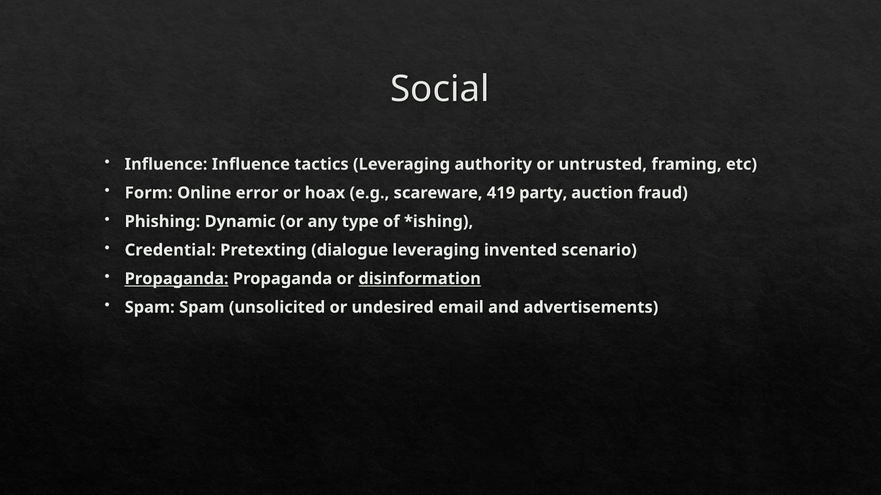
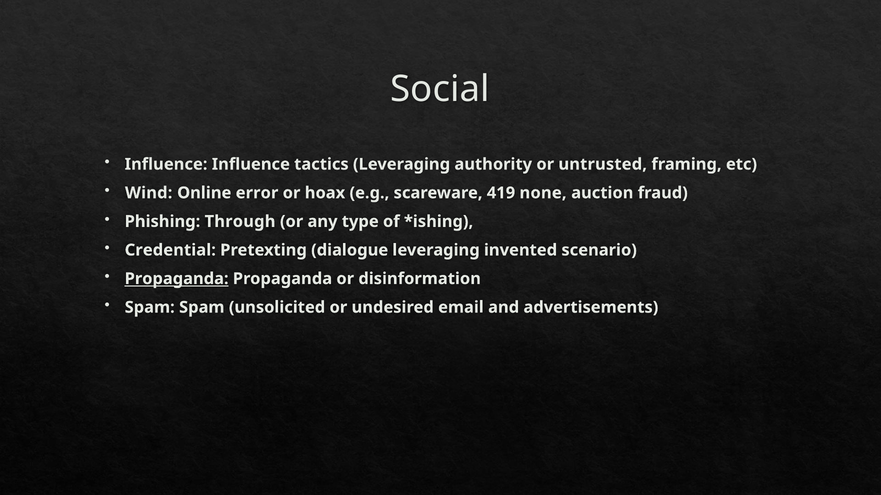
Form: Form -> Wind
party: party -> none
Dynamic: Dynamic -> Through
disinformation underline: present -> none
